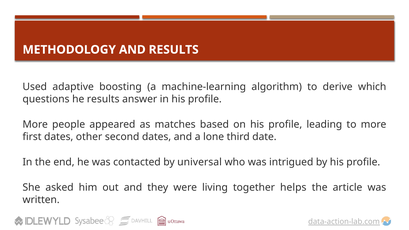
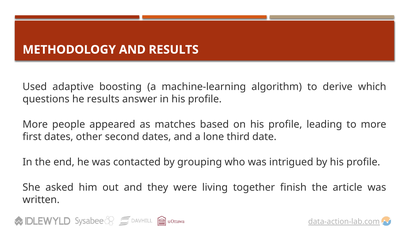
universal: universal -> grouping
helps: helps -> finish
